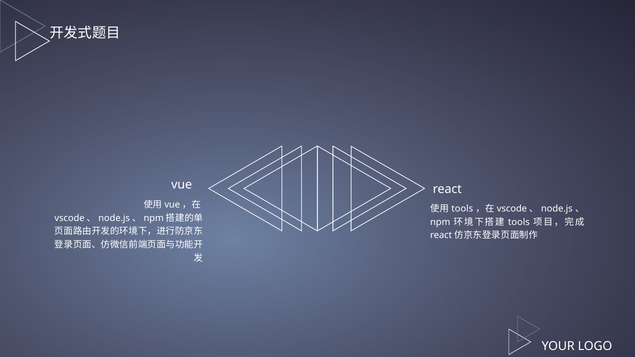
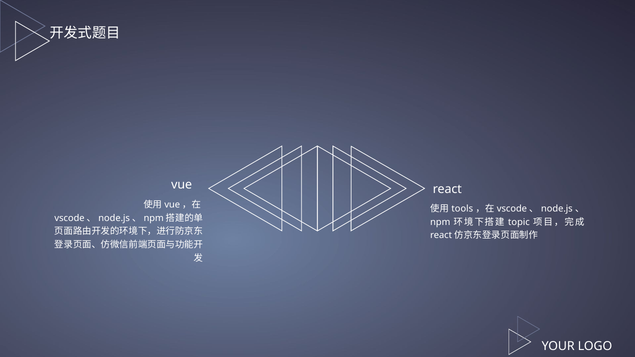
tools at (519, 222): tools -> topic
